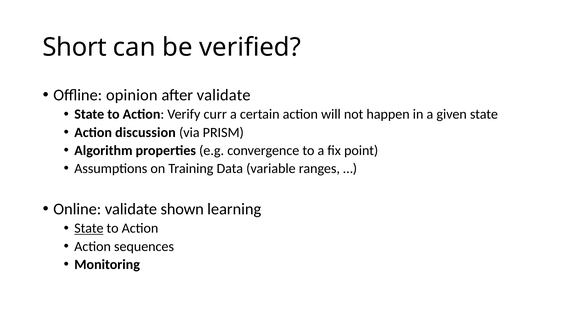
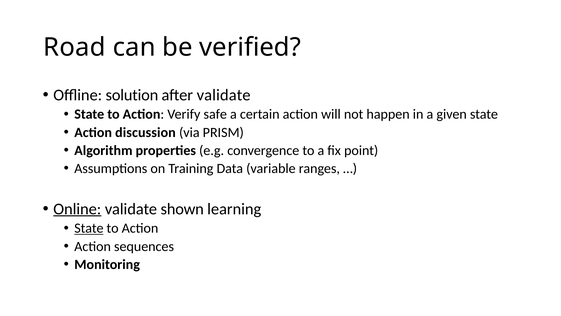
Short: Short -> Road
opinion: opinion -> solution
curr: curr -> safe
Online underline: none -> present
